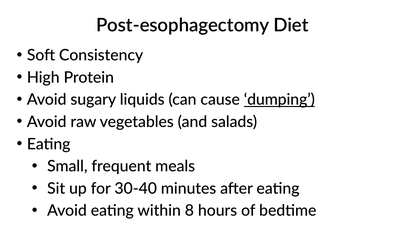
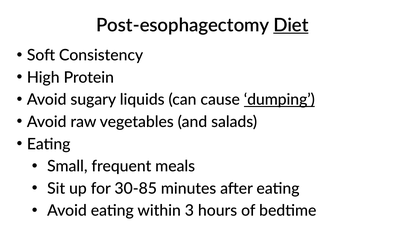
Diet underline: none -> present
30-40: 30-40 -> 30-85
8: 8 -> 3
